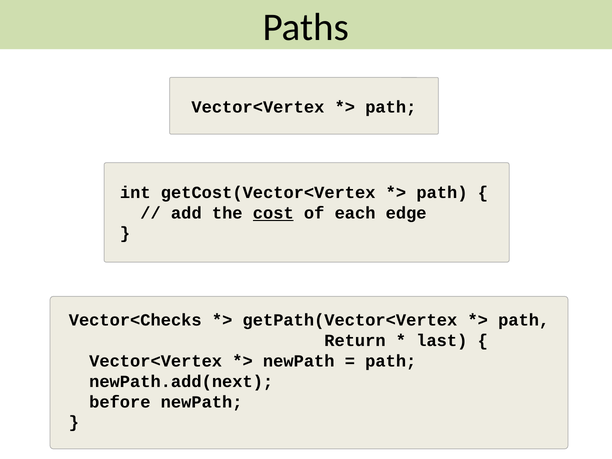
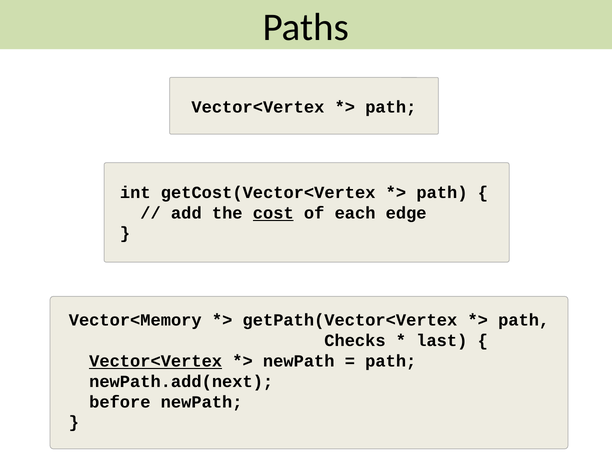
Vector<Checks: Vector<Checks -> Vector<Memory
Return: Return -> Checks
Vector<Vertex at (156, 361) underline: none -> present
